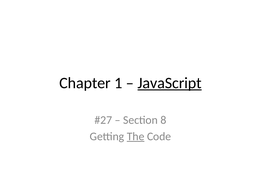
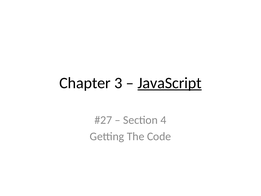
1: 1 -> 3
8: 8 -> 4
The underline: present -> none
